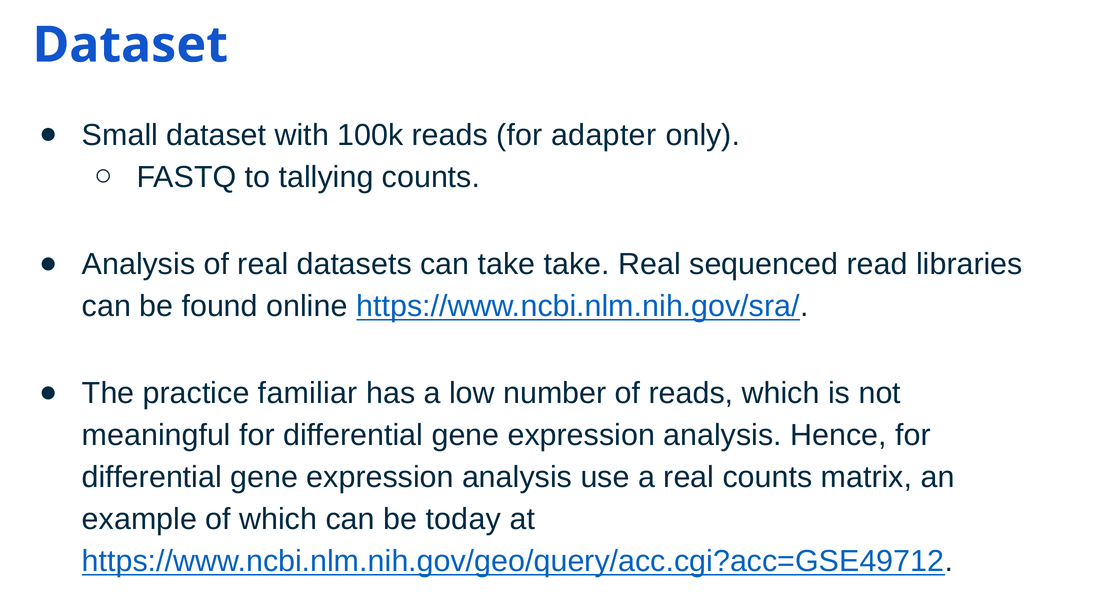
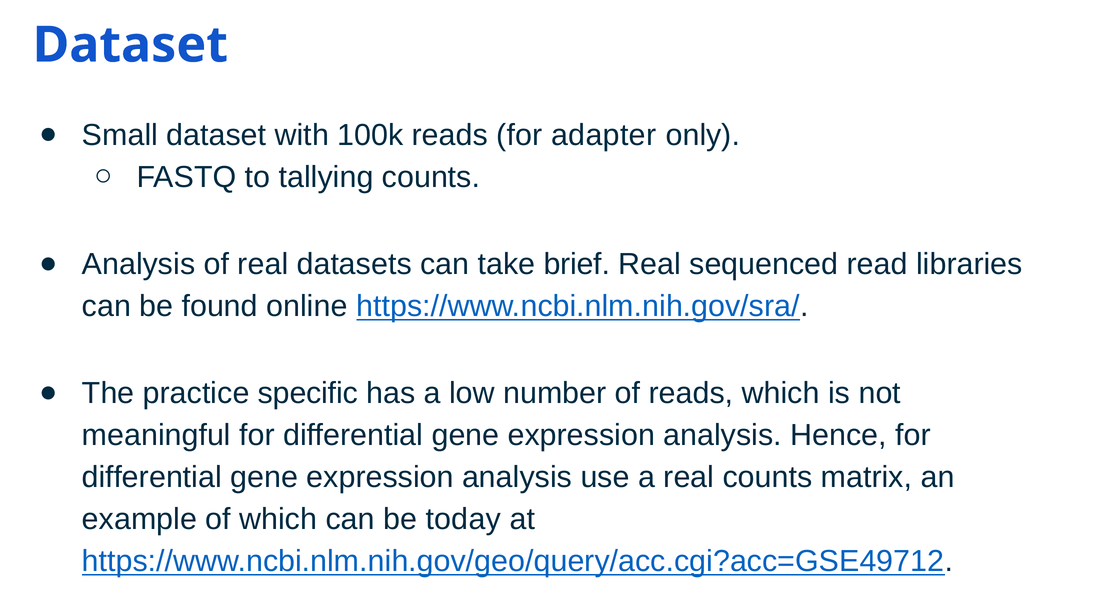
take take: take -> brief
familiar: familiar -> specific
